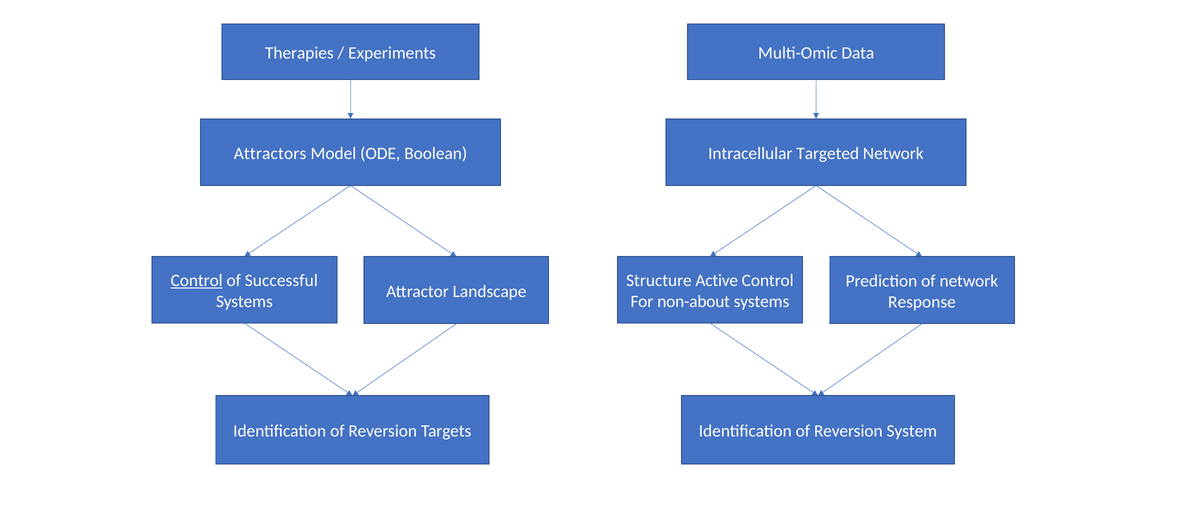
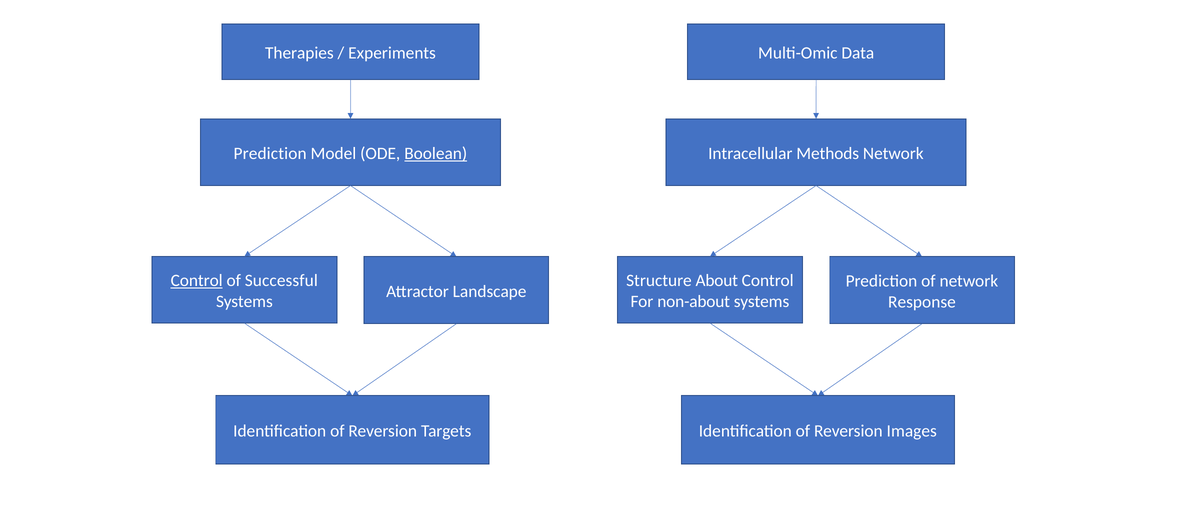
Attractors at (270, 153): Attractors -> Prediction
Boolean underline: none -> present
Targeted: Targeted -> Methods
Active: Active -> About
System: System -> Images
